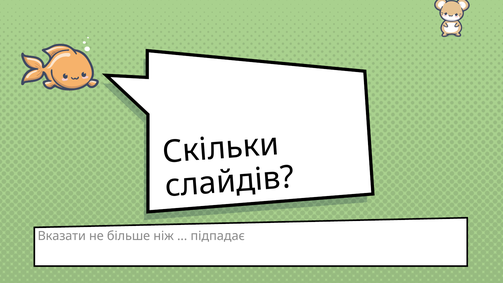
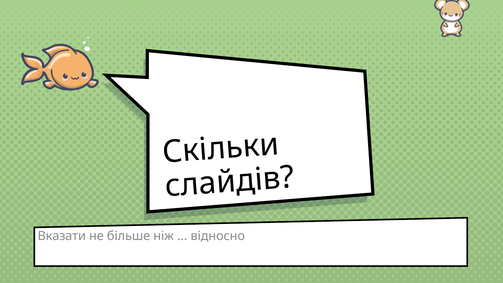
підпадає: підпадає -> відносно
